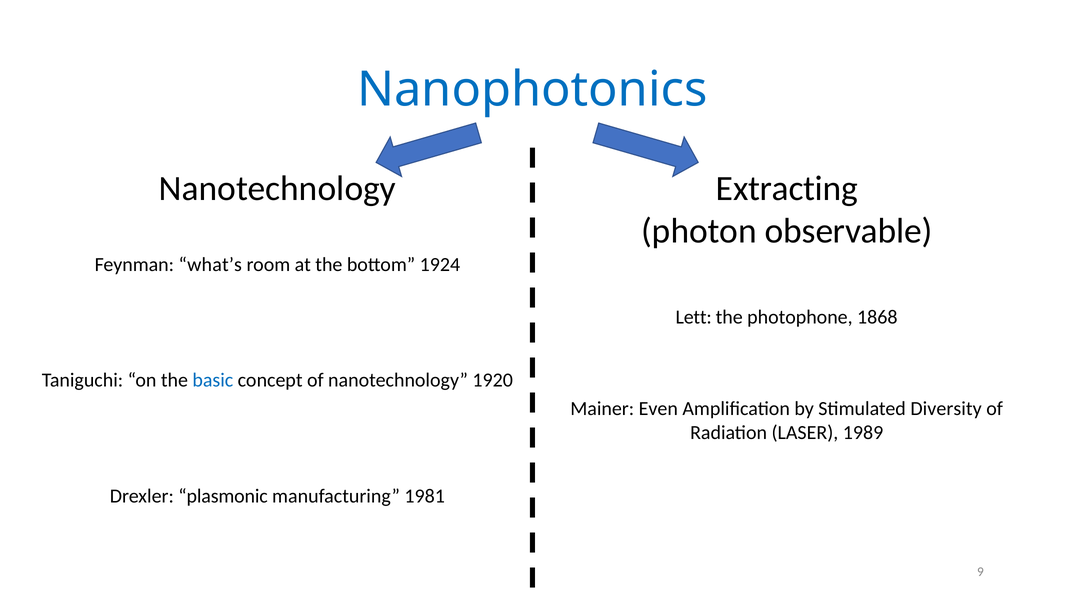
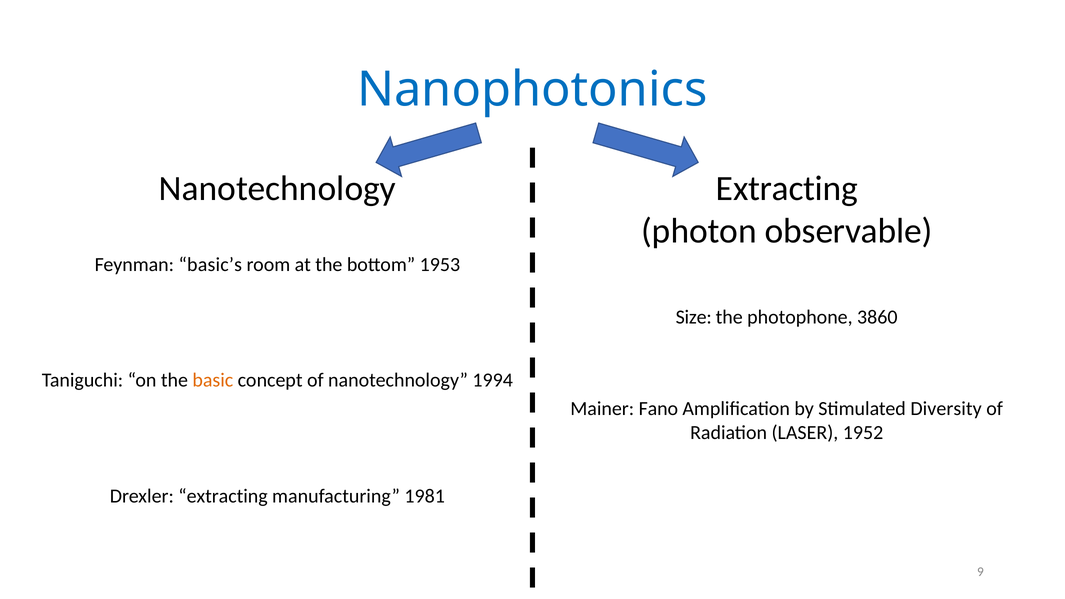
what’s: what’s -> basic’s
1924: 1924 -> 1953
Lett: Lett -> Size
1868: 1868 -> 3860
basic colour: blue -> orange
1920: 1920 -> 1994
Even: Even -> Fano
1989: 1989 -> 1952
Drexler plasmonic: plasmonic -> extracting
